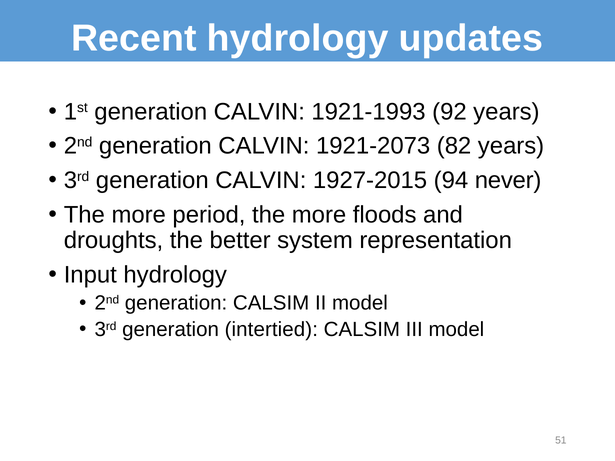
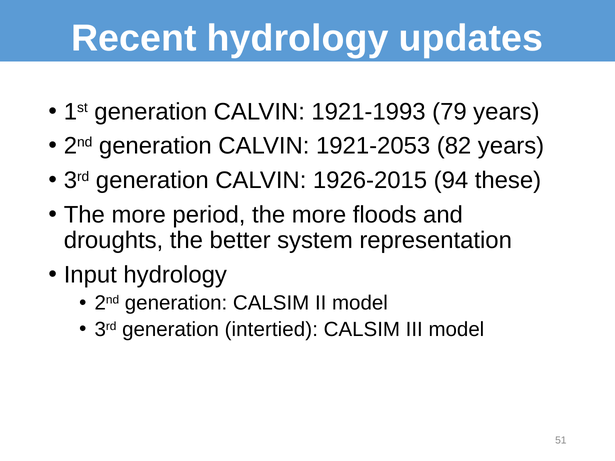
92: 92 -> 79
1921-2073: 1921-2073 -> 1921-2053
1927-2015: 1927-2015 -> 1926-2015
never: never -> these
